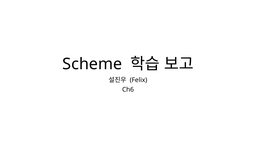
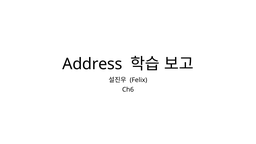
Scheme: Scheme -> Address
